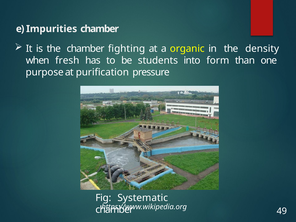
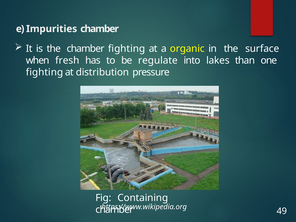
density: density -> surface
students: students -> regulate
form: form -> lakes
purpose at (45, 72): purpose -> fighting
purification: purification -> distribution
Systematic: Systematic -> Containing
